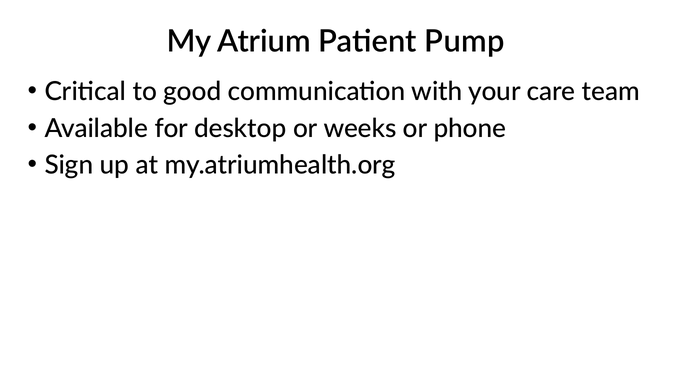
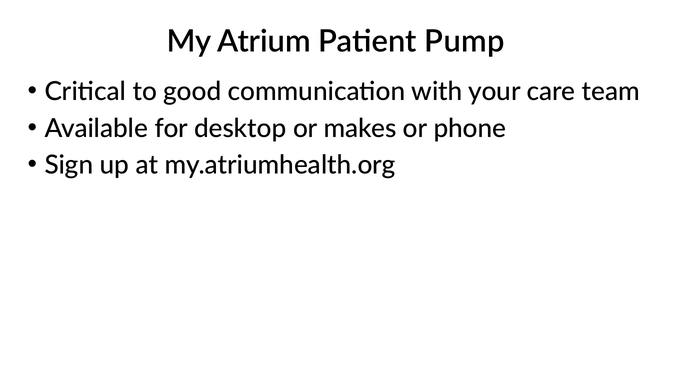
weeks: weeks -> makes
